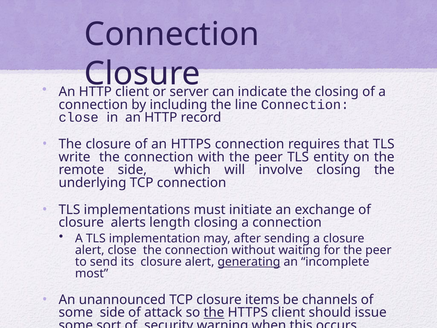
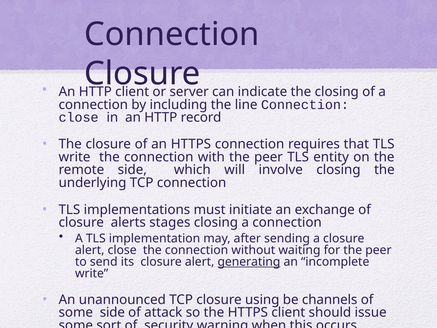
length: length -> stages
most at (92, 273): most -> write
items: items -> using
the at (214, 312) underline: present -> none
